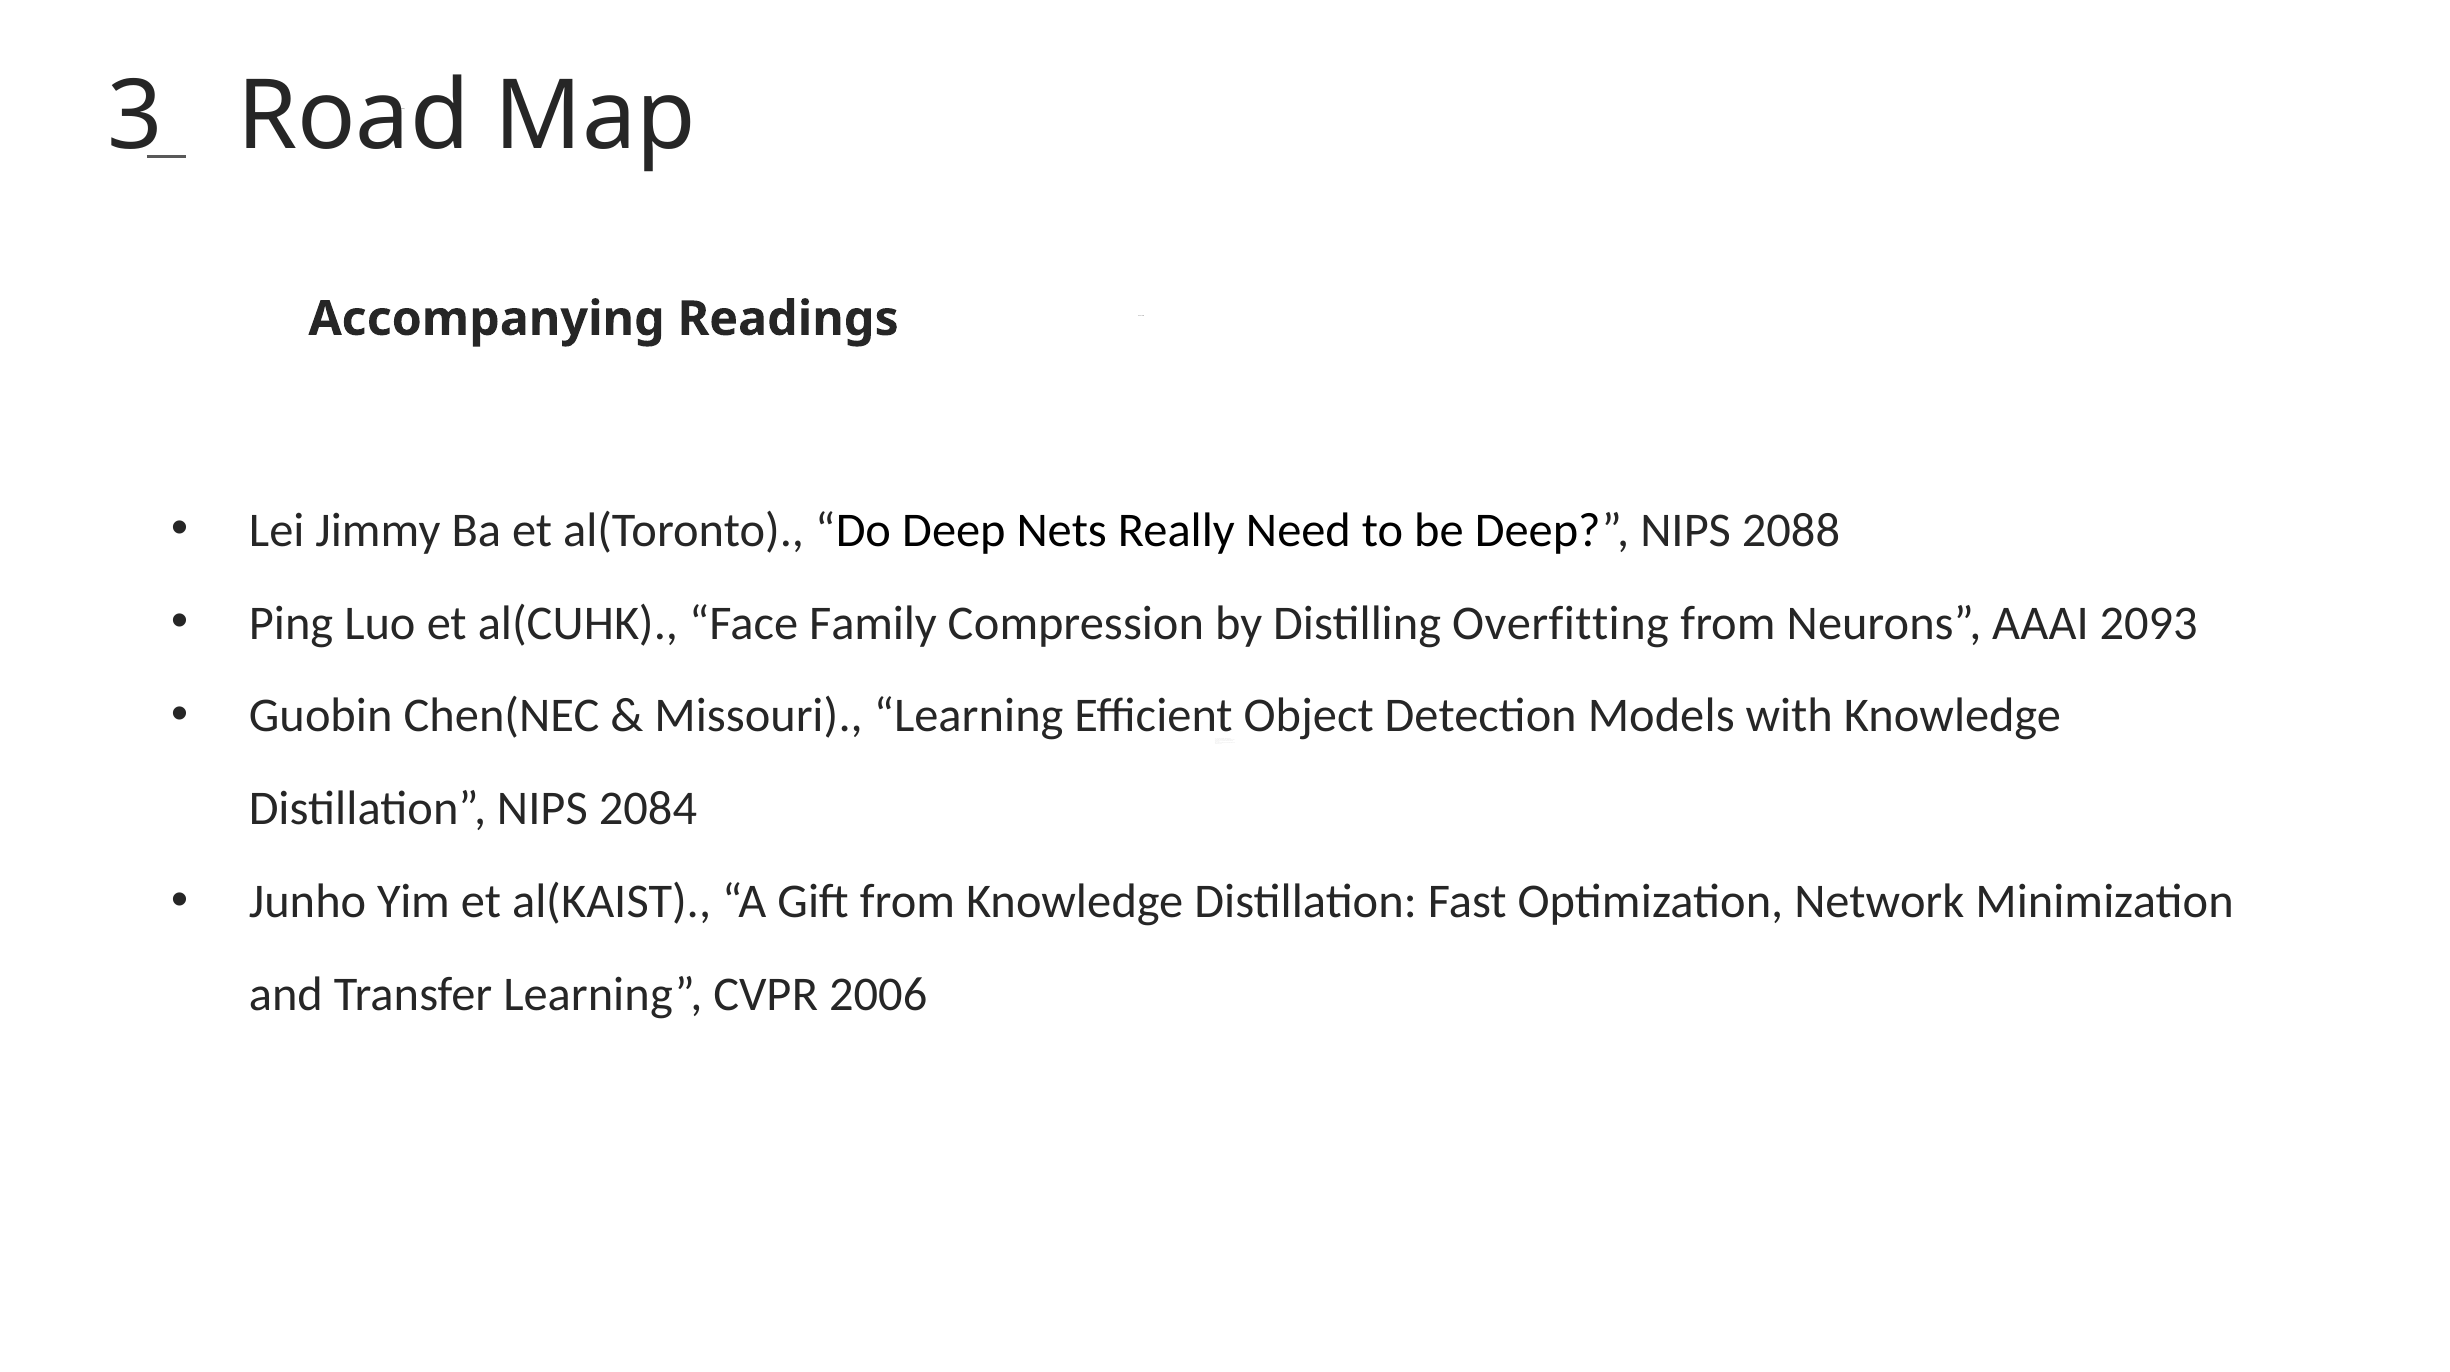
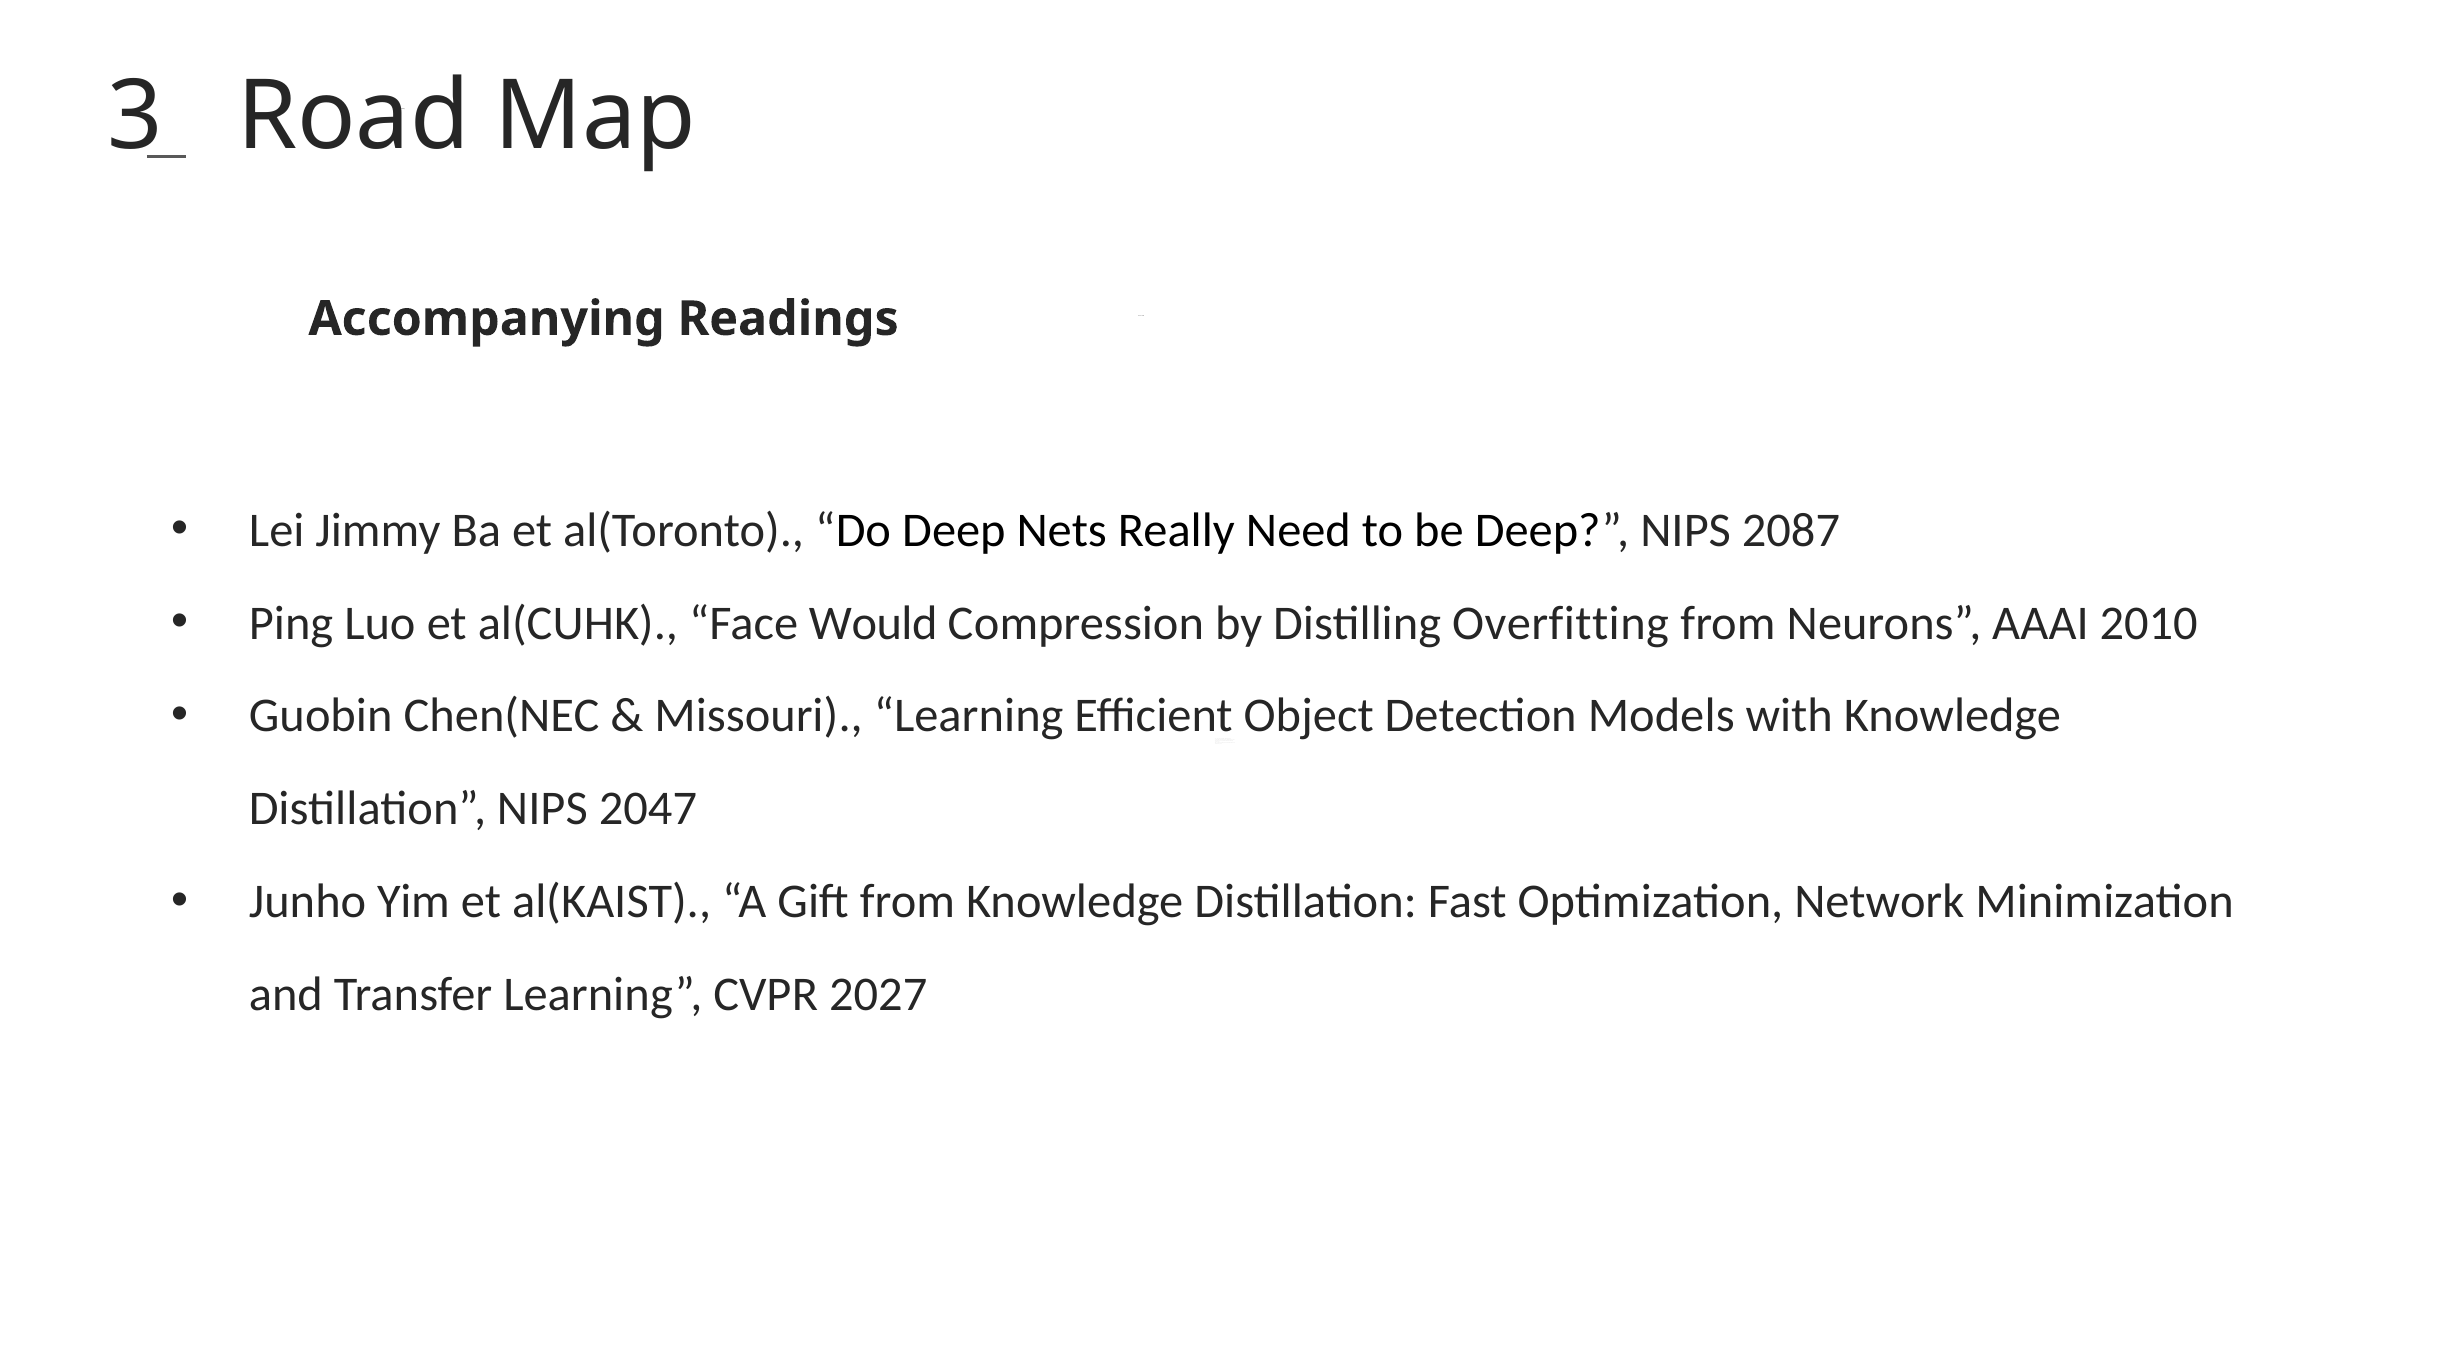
2088: 2088 -> 2087
Family: Family -> Would
2093: 2093 -> 2010
2084: 2084 -> 2047
2006: 2006 -> 2027
